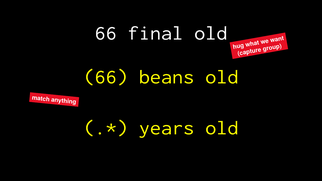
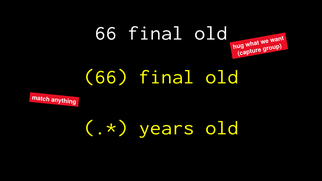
beans at (167, 77): beans -> final
